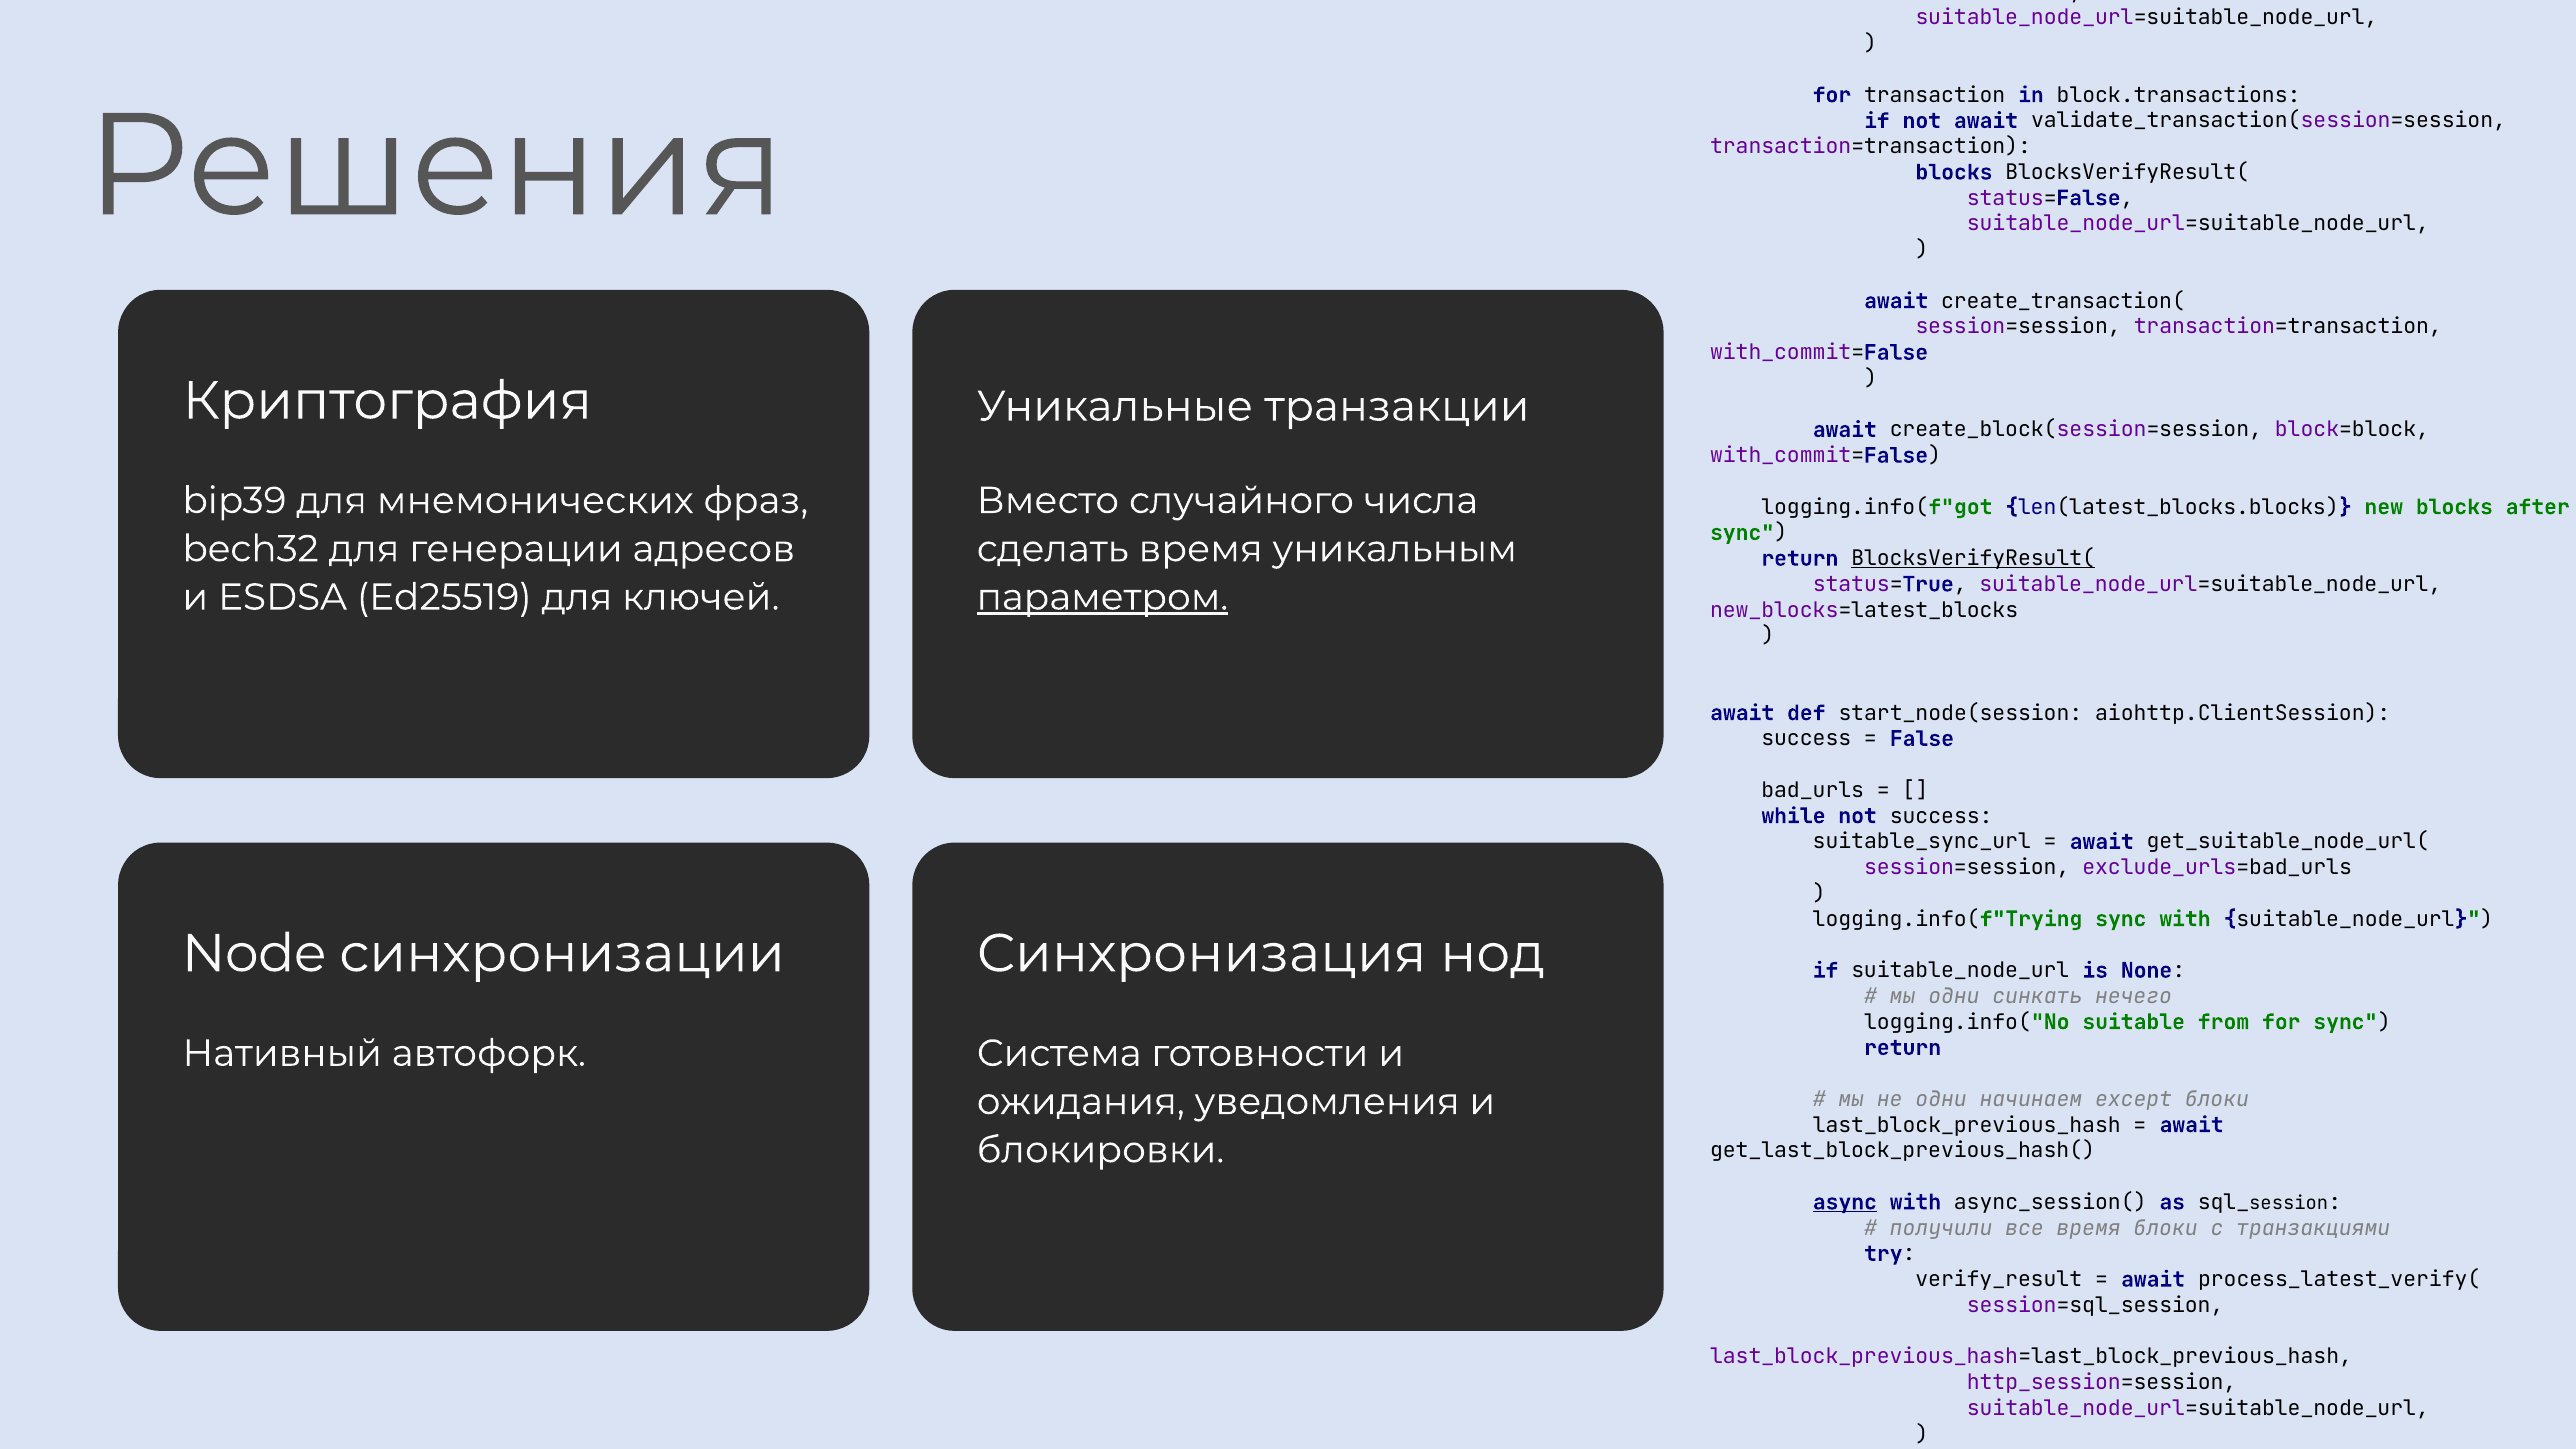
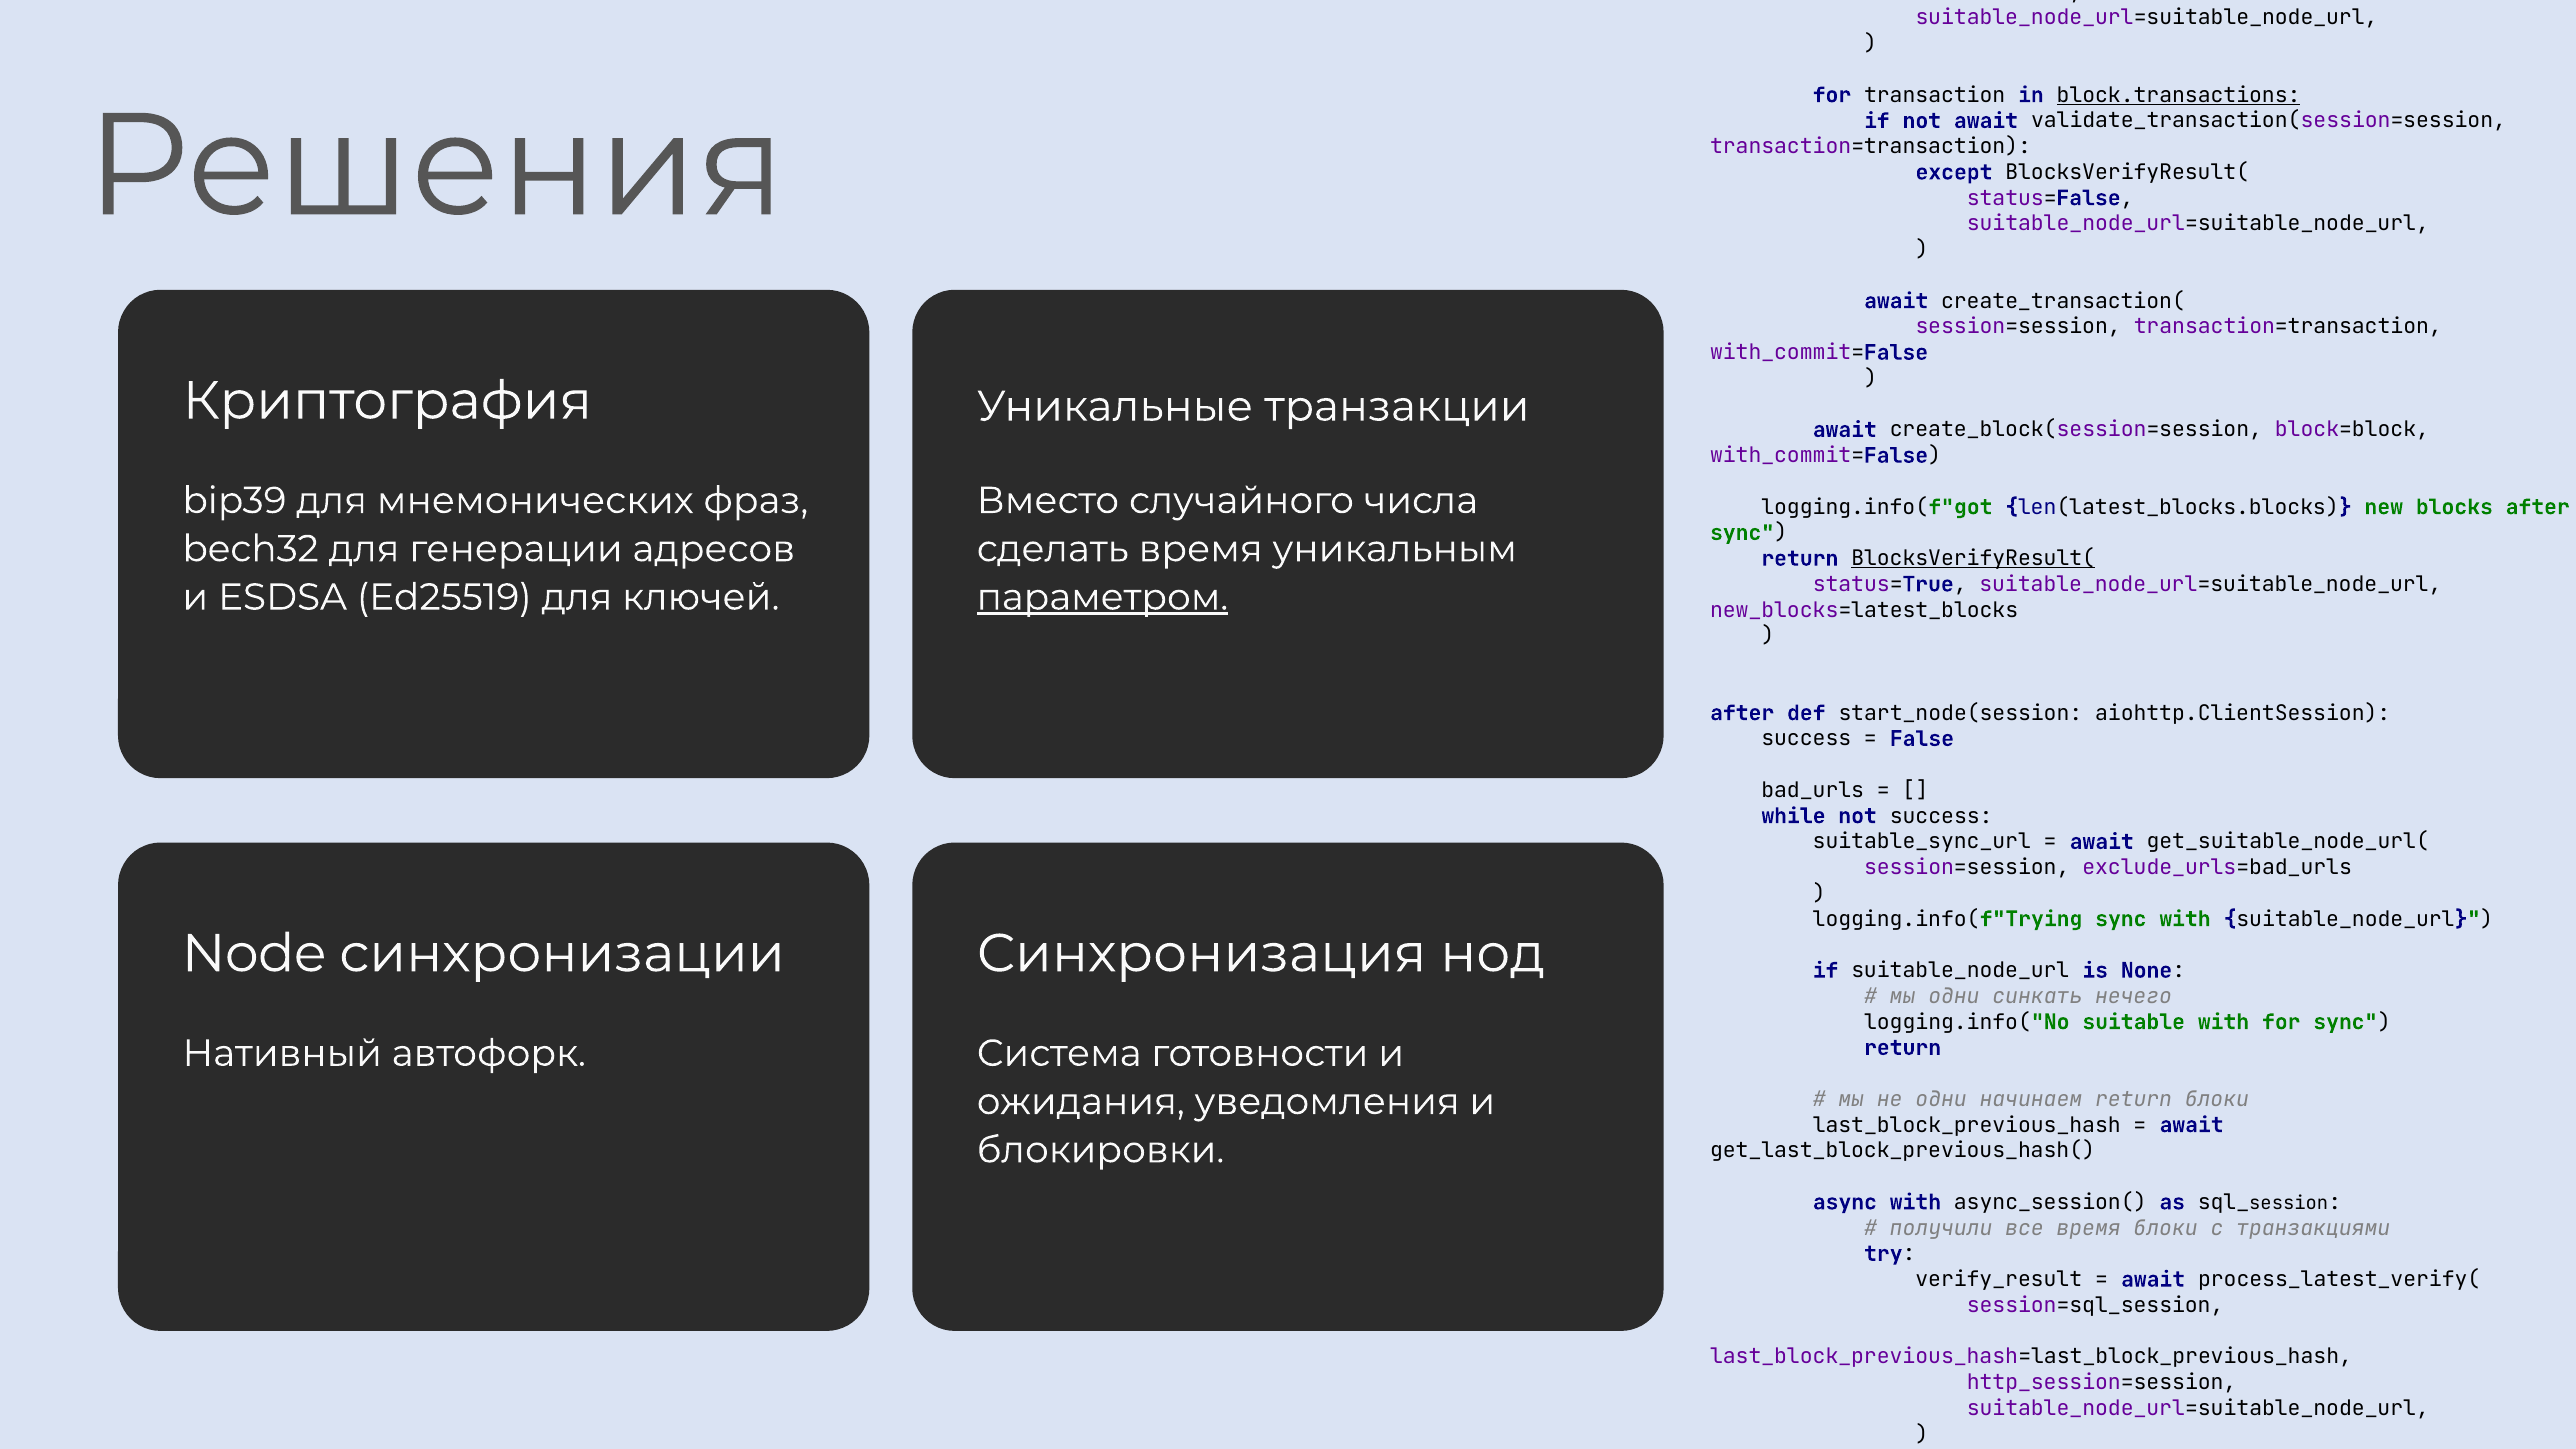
block.transactions underline: none -> present
blocks at (1954, 172): blocks -> except
await at (1742, 713): await -> after
suitable from: from -> with
начинаем except: except -> return
async at (1845, 1202) underline: present -> none
